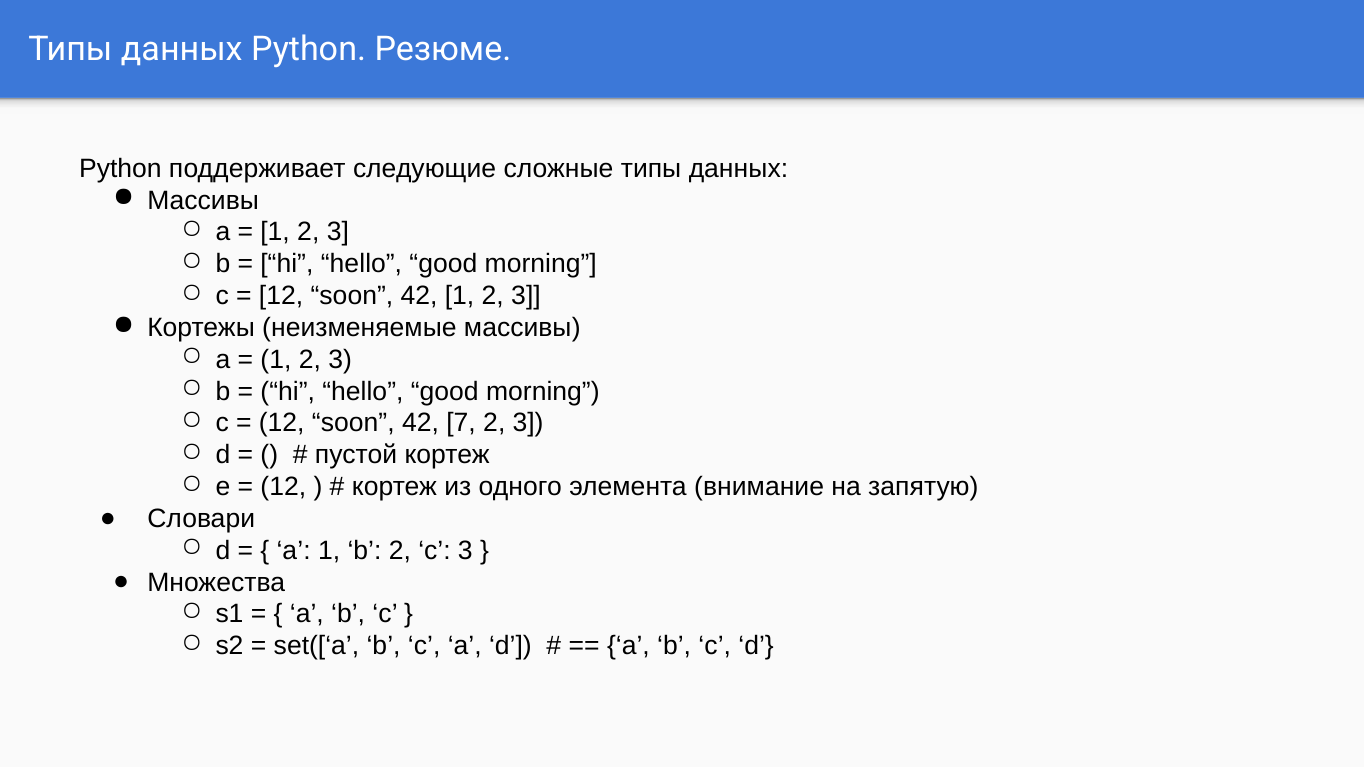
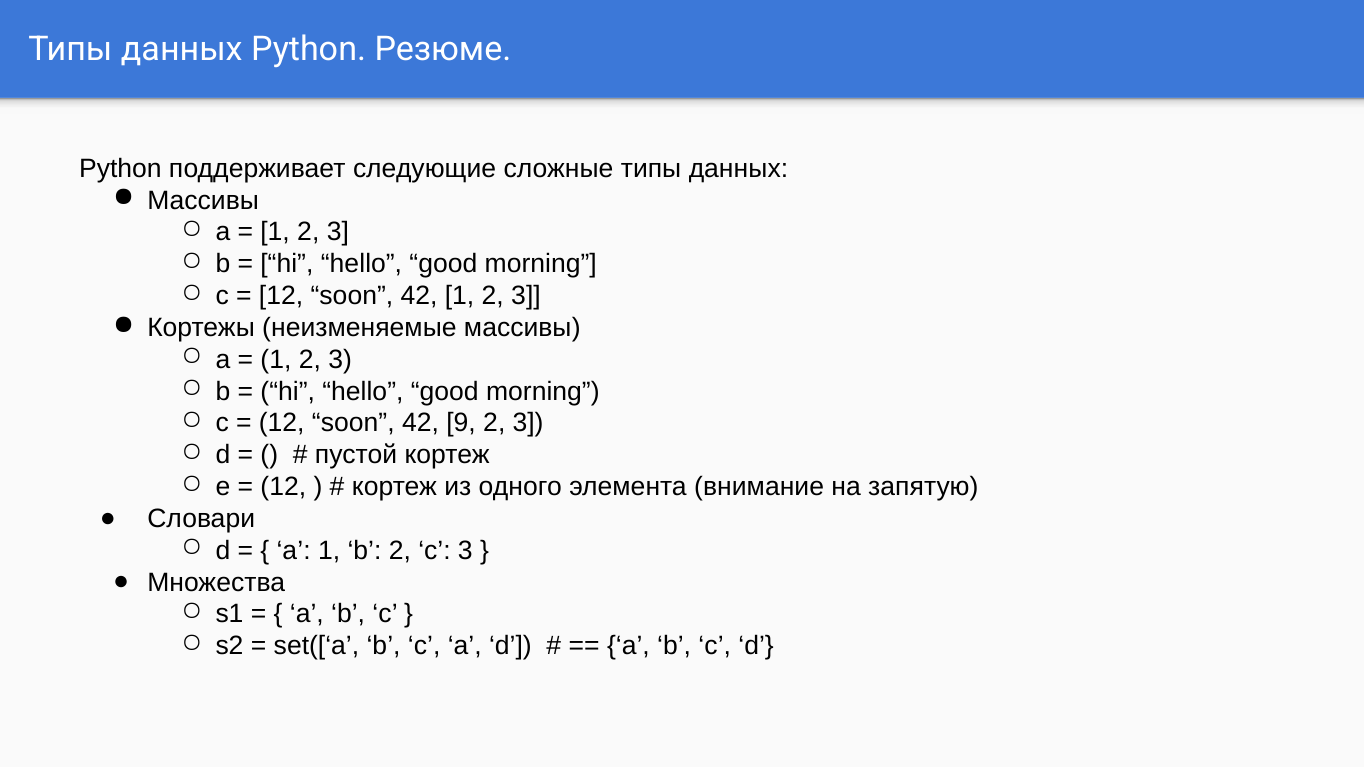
7: 7 -> 9
